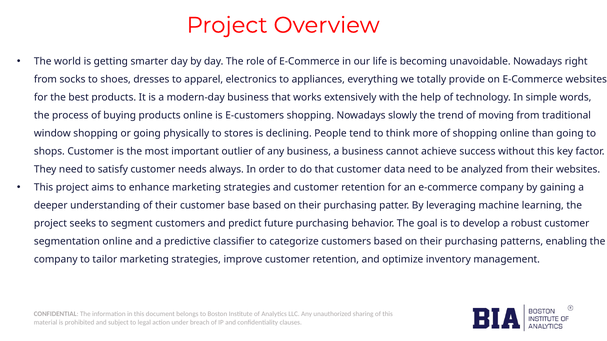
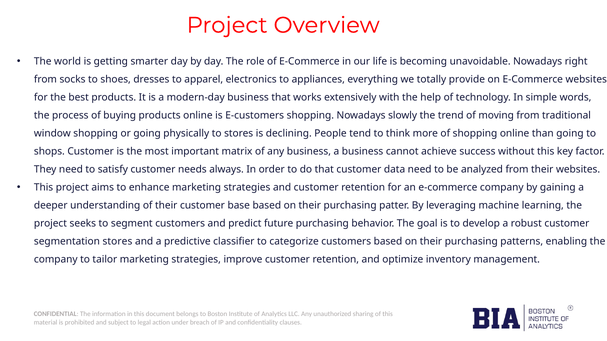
outlier: outlier -> matrix
segmentation online: online -> stores
